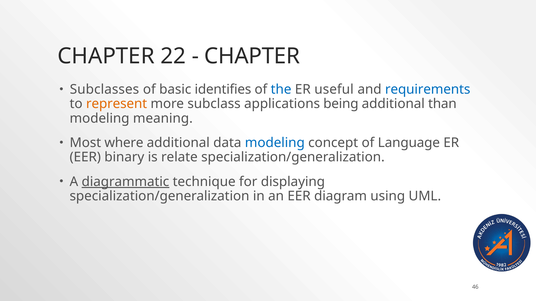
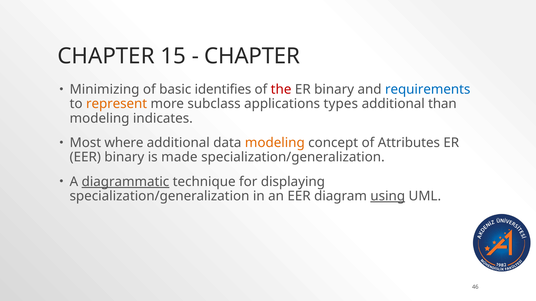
22: 22 -> 15
Subclasses: Subclasses -> Minimizing
the colour: blue -> red
ER useful: useful -> binary
being: being -> types
meaning: meaning -> indicates
modeling at (275, 143) colour: blue -> orange
Language: Language -> Attributes
relate: relate -> made
using underline: none -> present
